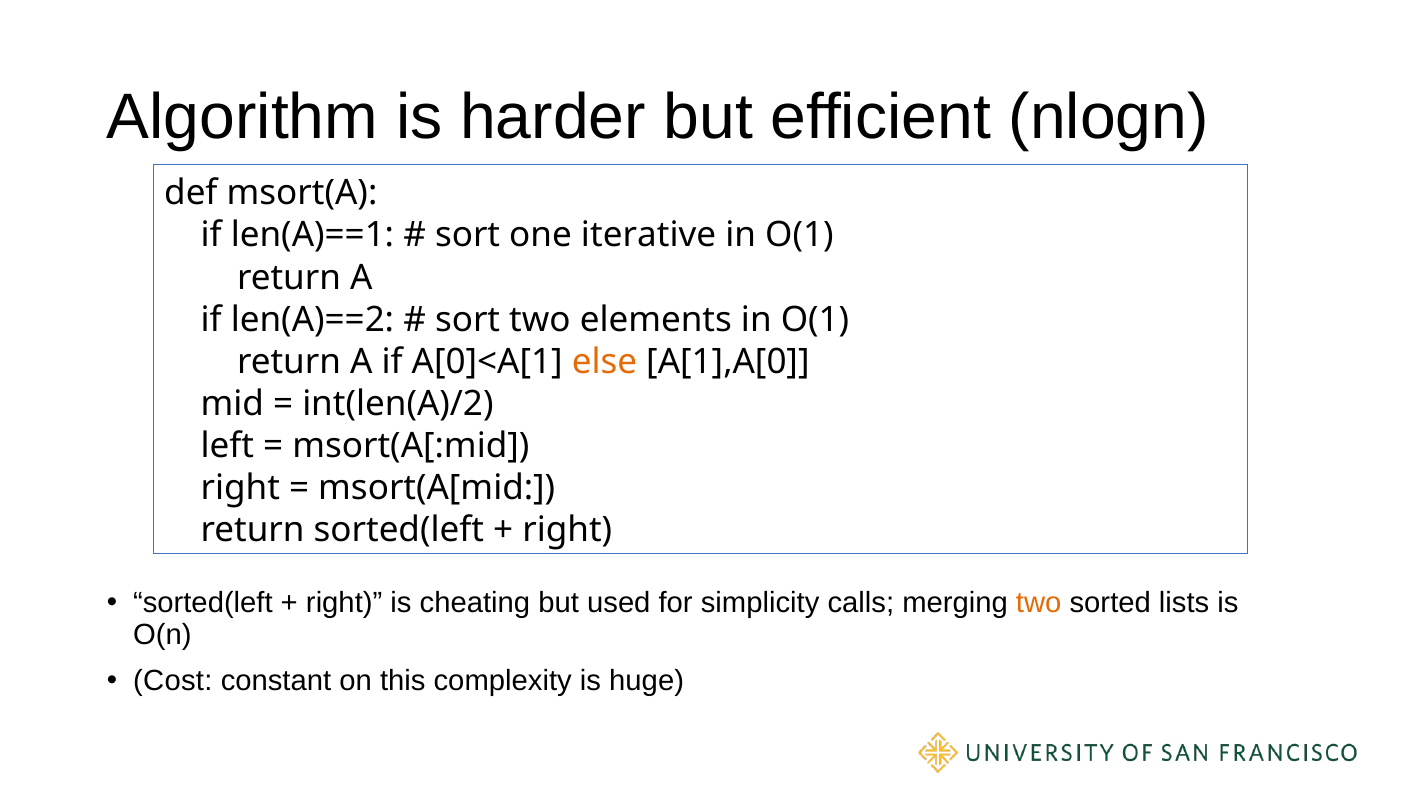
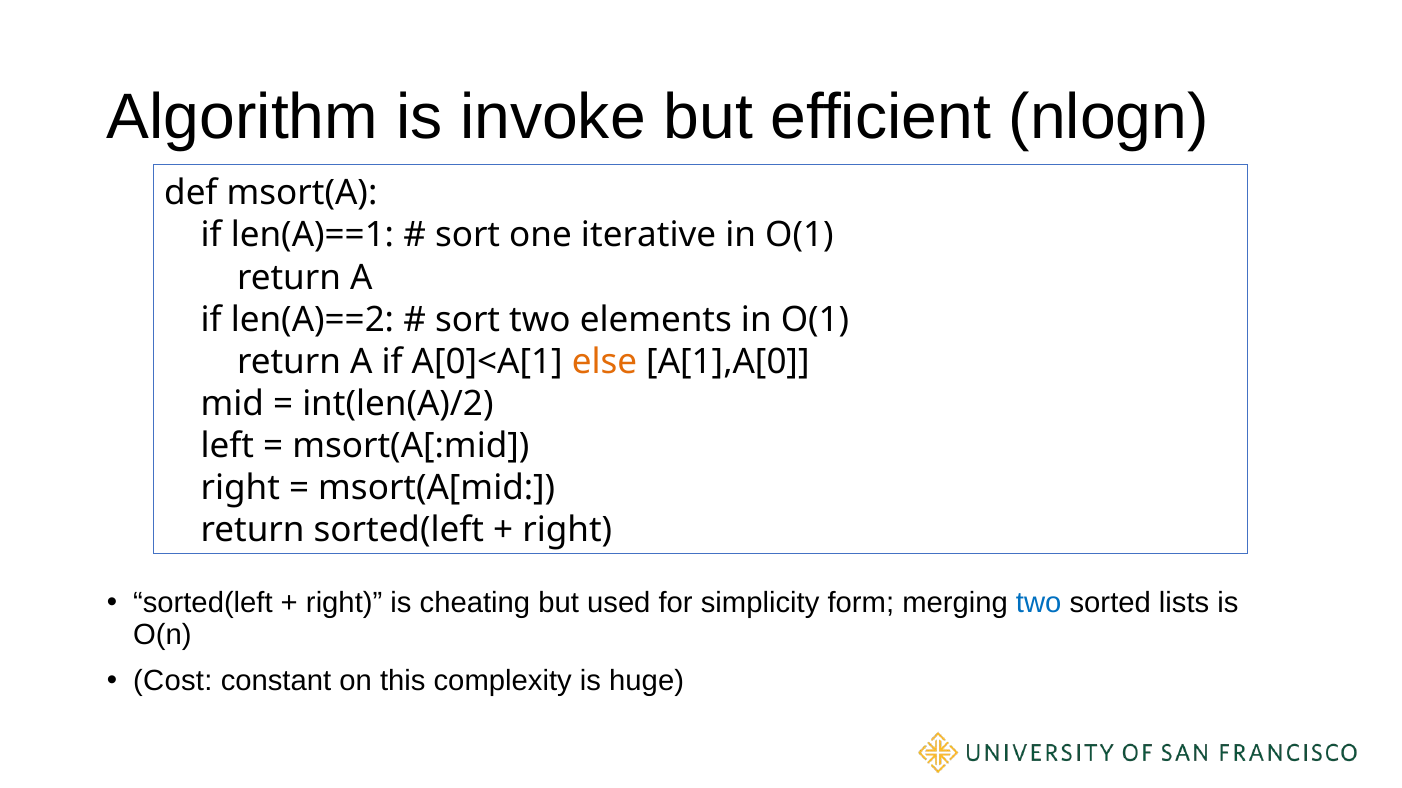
harder: harder -> invoke
calls: calls -> form
two at (1039, 604) colour: orange -> blue
